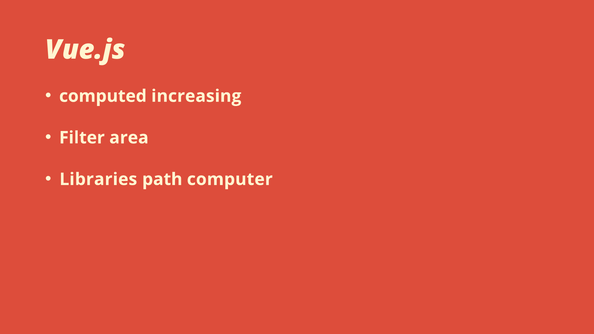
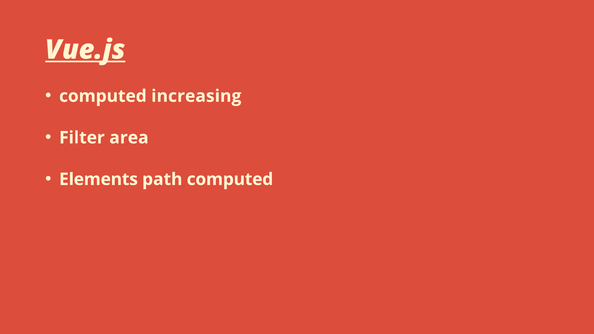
Vue.js underline: none -> present
Libraries: Libraries -> Elements
path computer: computer -> computed
